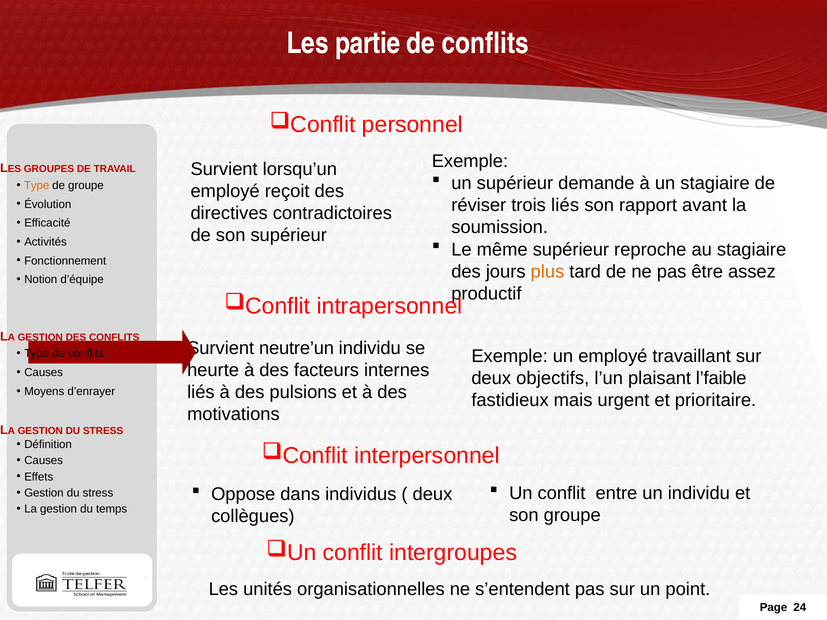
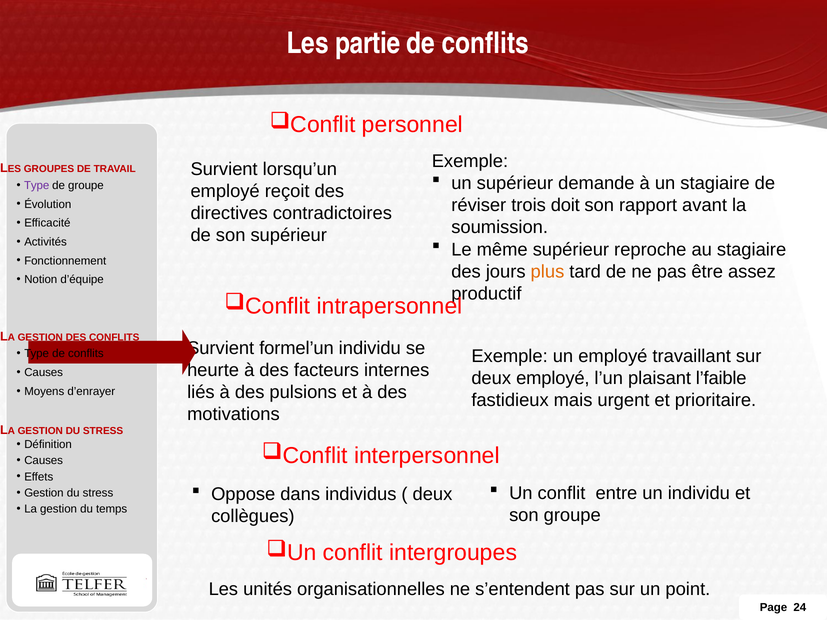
Type at (37, 185) colour: orange -> purple
trois liés: liés -> doit
neutre’un: neutre’un -> formel’un
deux objectifs: objectifs -> employé
